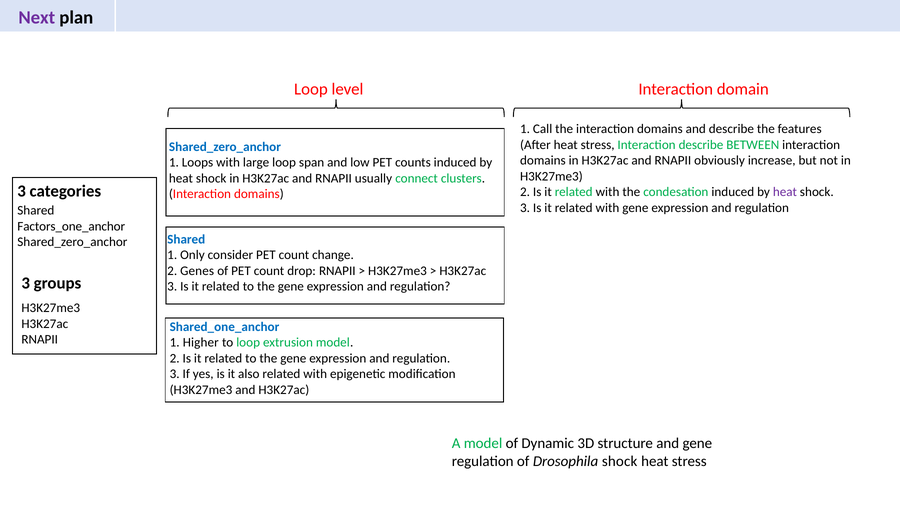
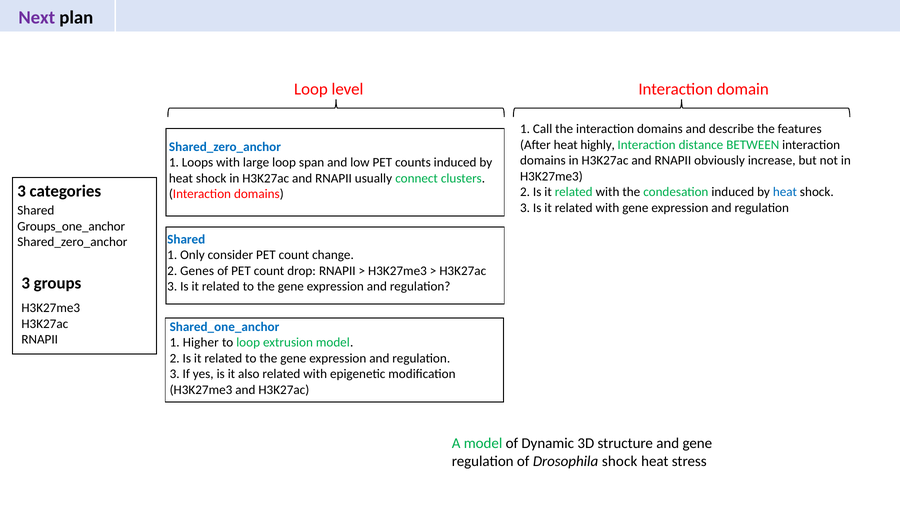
After heat stress: stress -> highly
Interaction describe: describe -> distance
heat at (785, 192) colour: purple -> blue
Factors_one_anchor: Factors_one_anchor -> Groups_one_anchor
